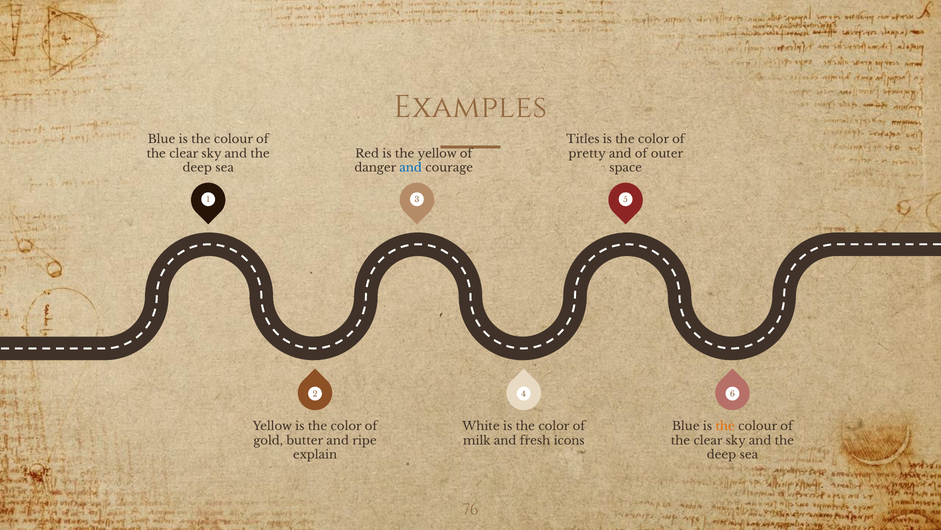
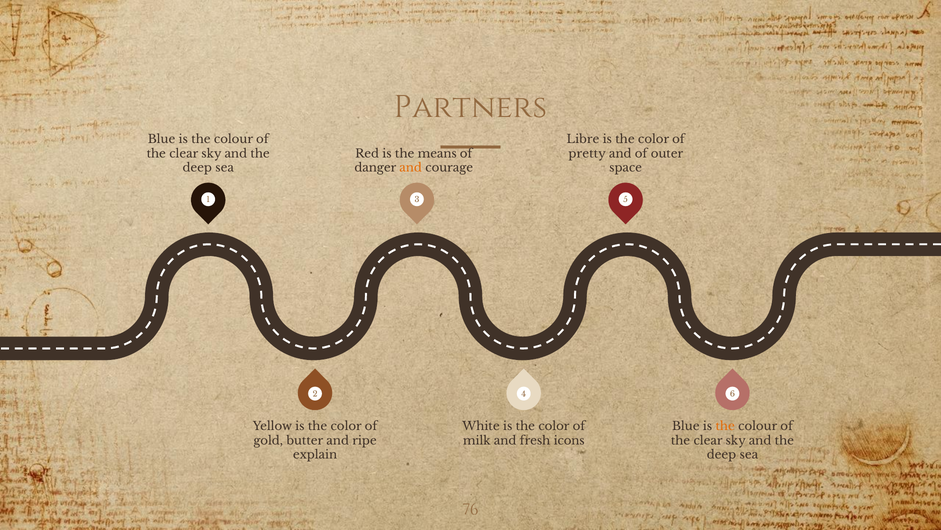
Examples: Examples -> Partners
Titles: Titles -> Libre
the yellow: yellow -> means
and at (411, 168) colour: blue -> orange
